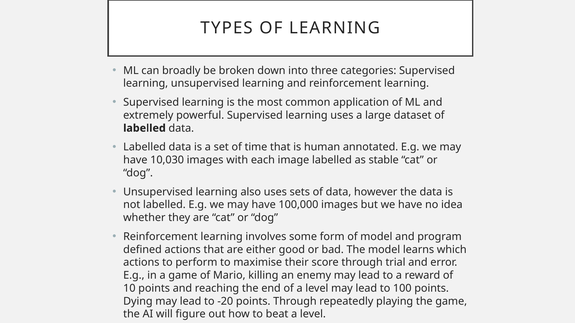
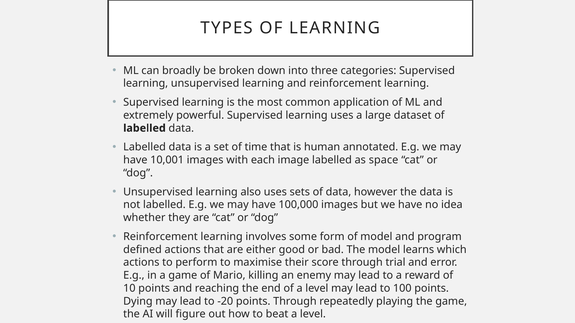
10,030: 10,030 -> 10,001
stable: stable -> space
